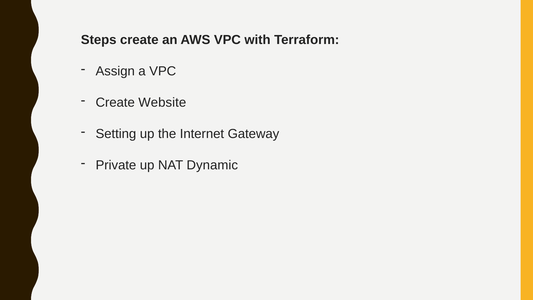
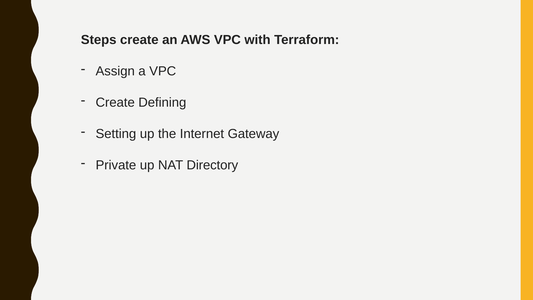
Website: Website -> Defining
Dynamic: Dynamic -> Directory
